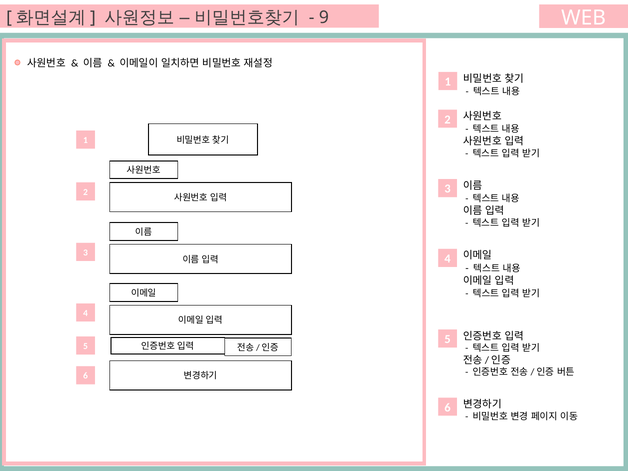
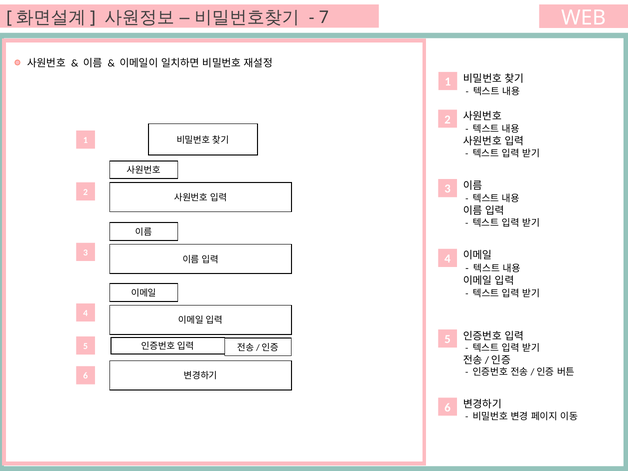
9: 9 -> 7
